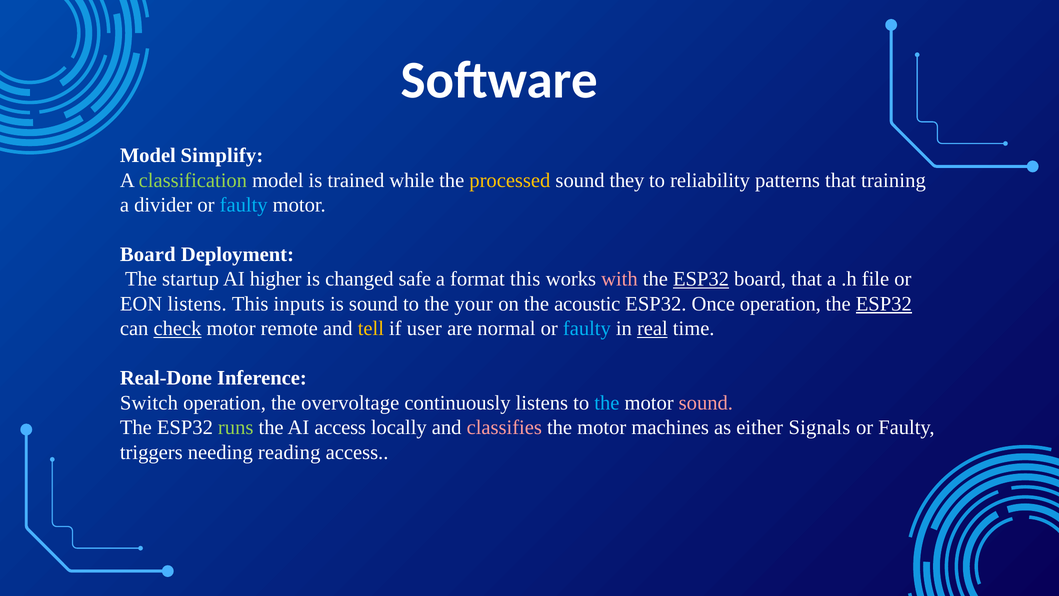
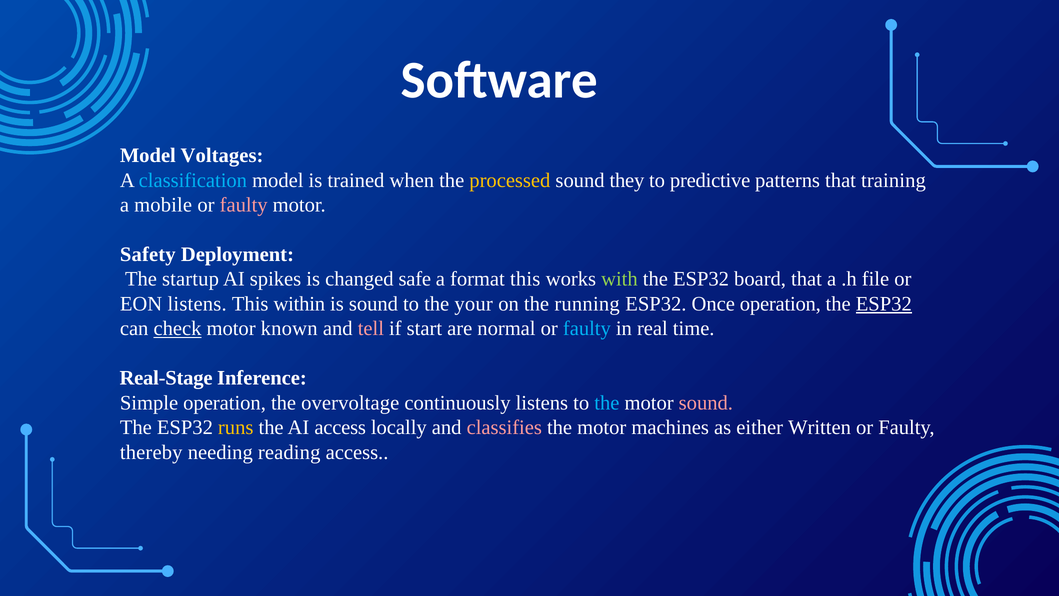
Simplify: Simplify -> Voltages
classification colour: light green -> light blue
while: while -> when
reliability: reliability -> predictive
divider: divider -> mobile
faulty at (244, 205) colour: light blue -> pink
Board at (148, 254): Board -> Safety
higher: higher -> spikes
with colour: pink -> light green
ESP32 at (701, 279) underline: present -> none
inputs: inputs -> within
acoustic: acoustic -> running
remote: remote -> known
tell colour: yellow -> pink
user: user -> start
real underline: present -> none
Real-Done: Real-Done -> Real-Stage
Switch: Switch -> Simple
runs colour: light green -> yellow
Signals: Signals -> Written
triggers: triggers -> thereby
